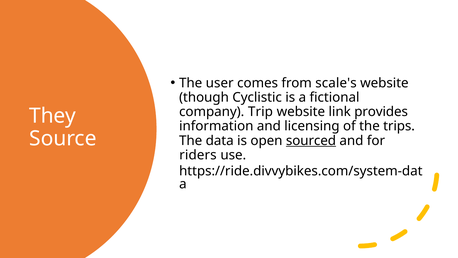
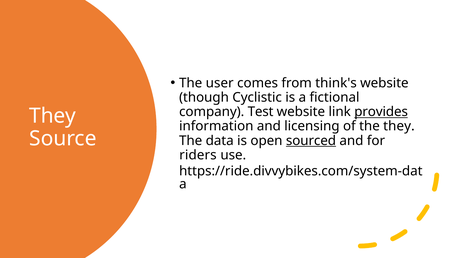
scale's: scale's -> think's
Trip: Trip -> Test
provides underline: none -> present
the trips: trips -> they
